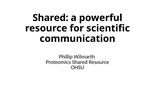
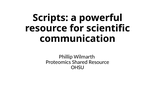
Shared at (50, 18): Shared -> Scripts
